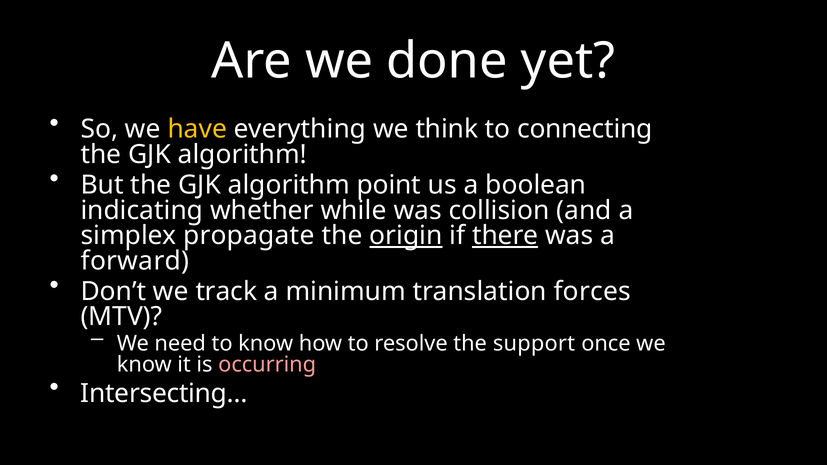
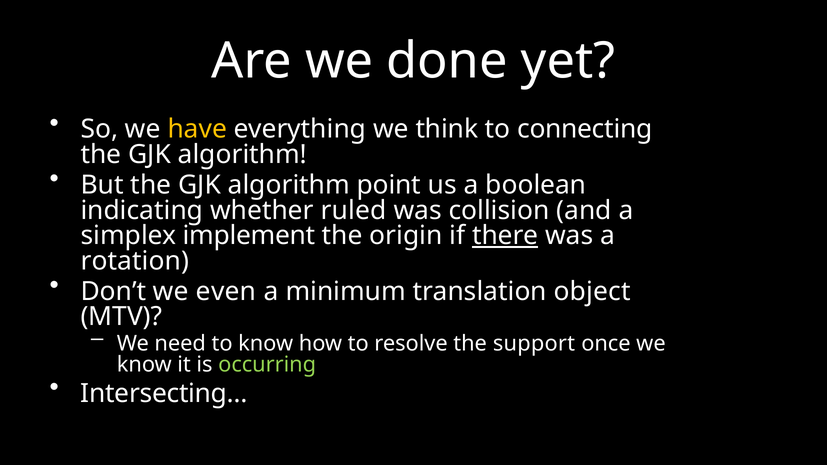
while: while -> ruled
propagate: propagate -> implement
origin underline: present -> none
forward: forward -> rotation
track: track -> even
forces: forces -> object
occurring colour: pink -> light green
